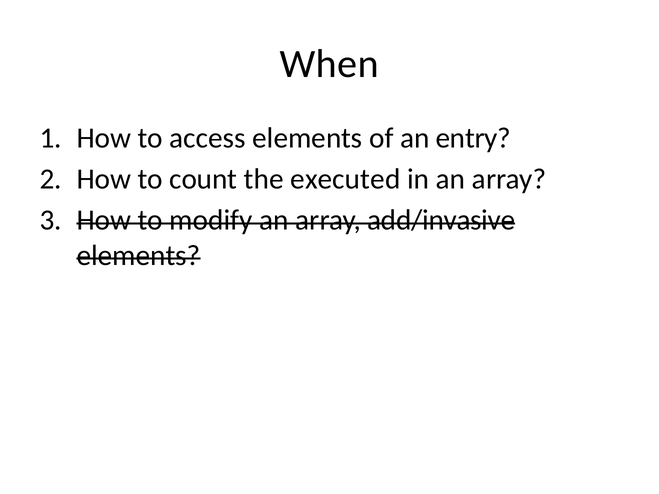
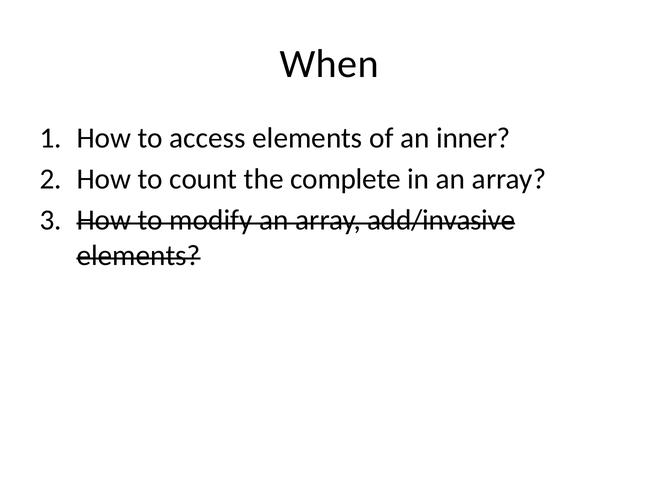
entry: entry -> inner
executed: executed -> complete
